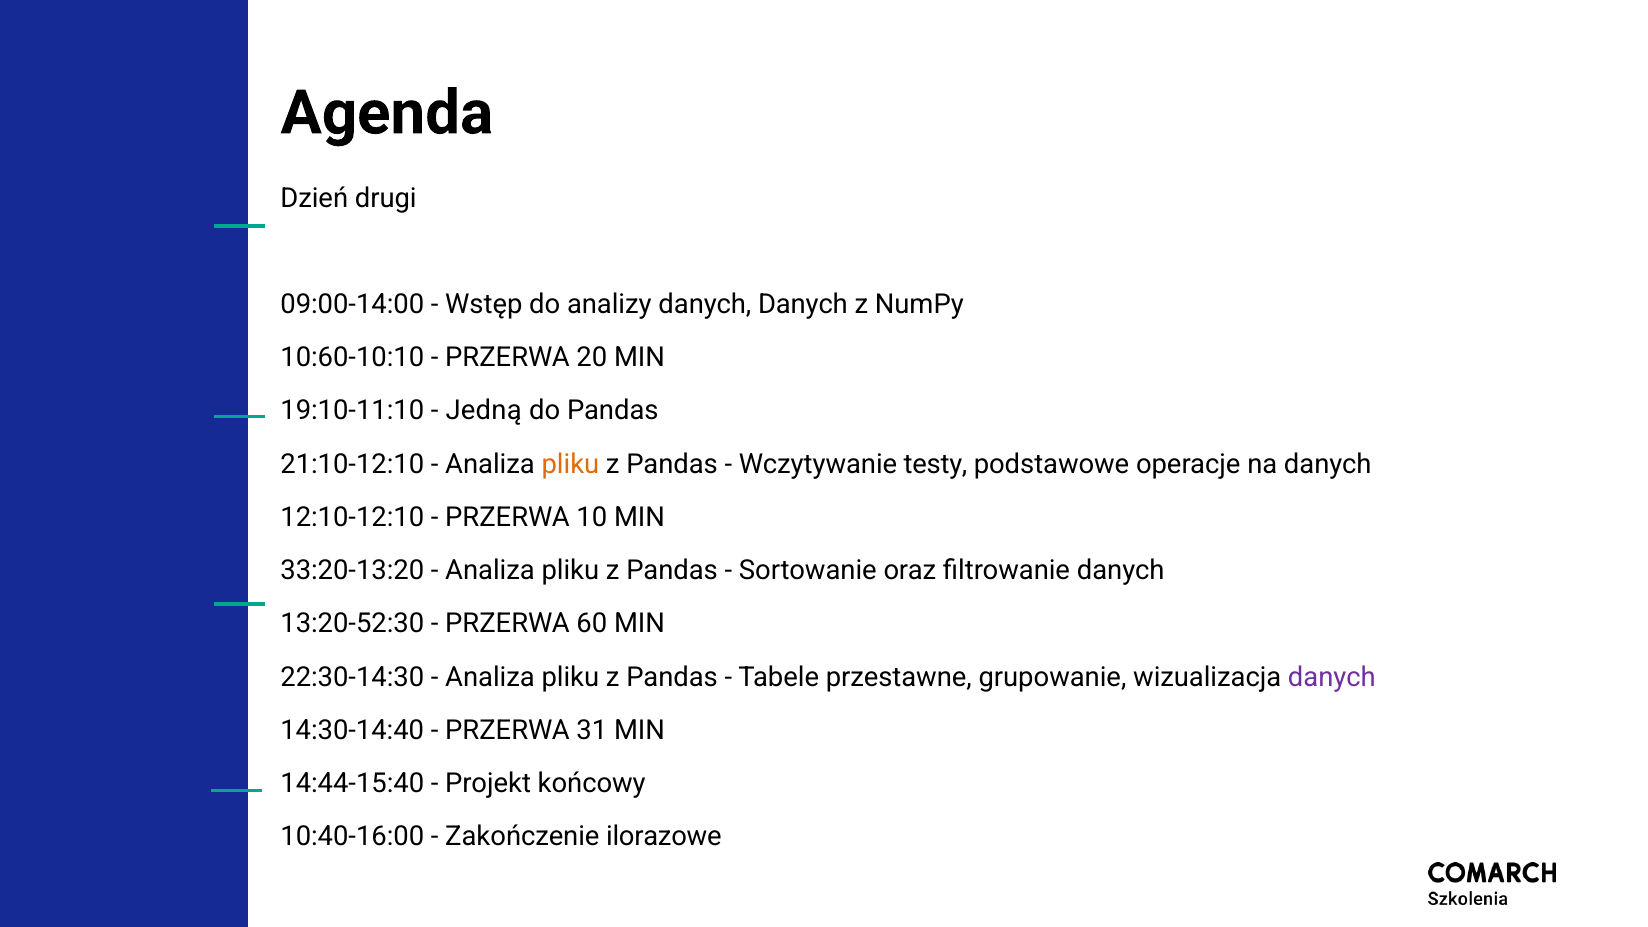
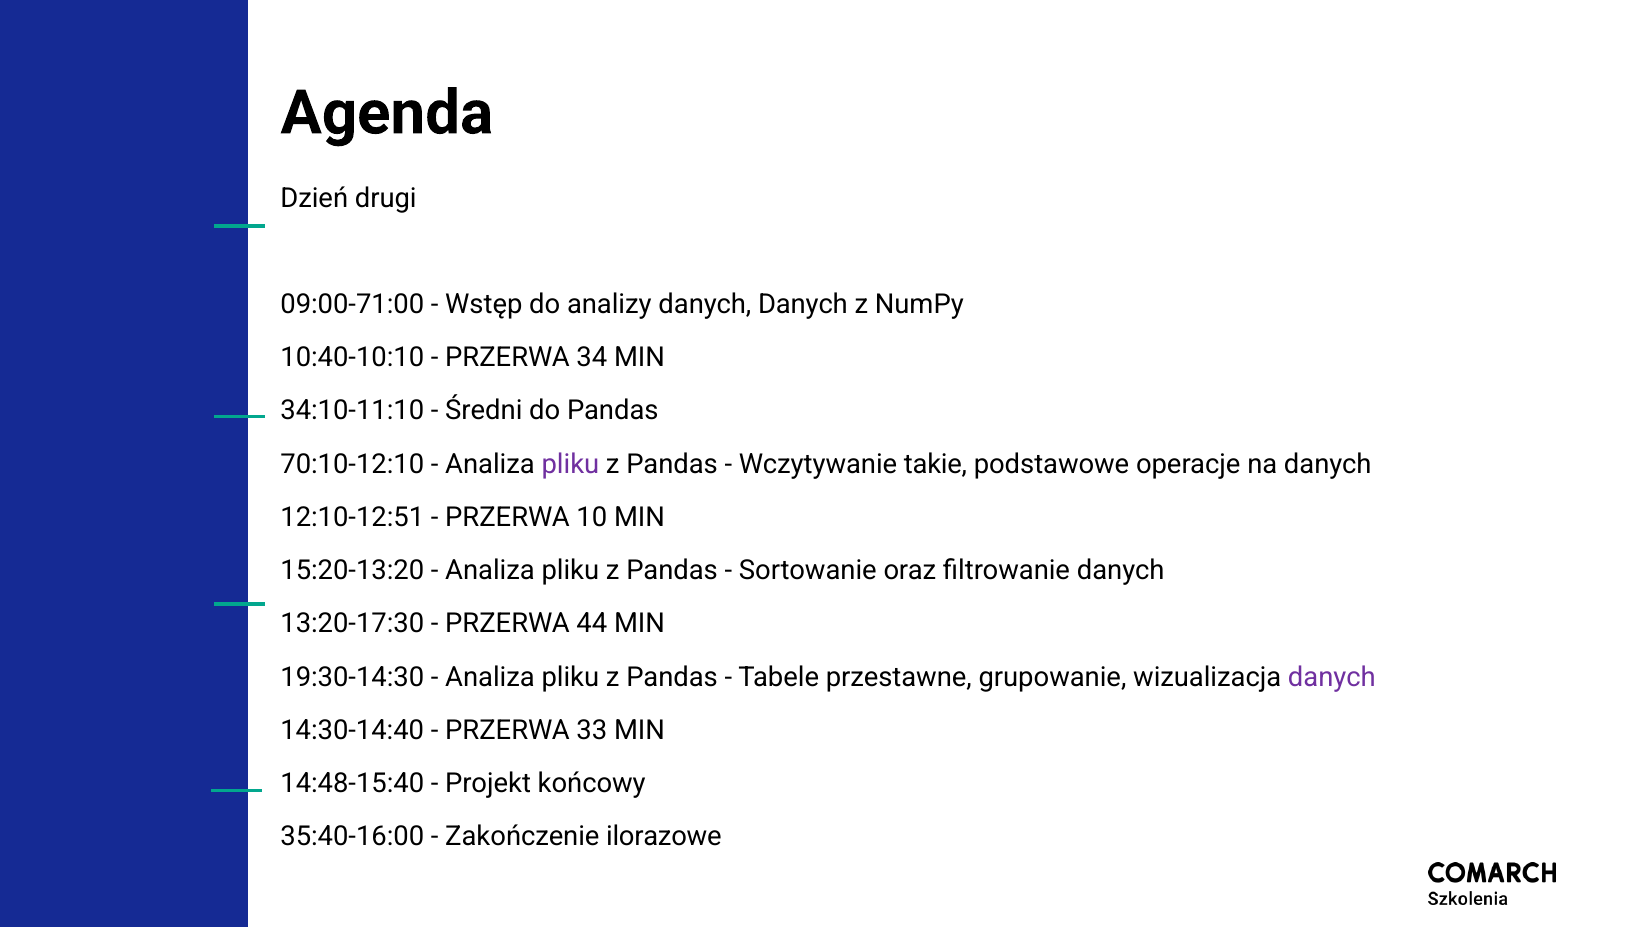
09:00-14:00: 09:00-14:00 -> 09:00-71:00
10:60-10:10: 10:60-10:10 -> 10:40-10:10
20: 20 -> 34
19:10-11:10: 19:10-11:10 -> 34:10-11:10
Jedną: Jedną -> Średni
21:10-12:10: 21:10-12:10 -> 70:10-12:10
pliku at (570, 464) colour: orange -> purple
testy: testy -> takie
12:10-12:10: 12:10-12:10 -> 12:10-12:51
33:20-13:20: 33:20-13:20 -> 15:20-13:20
13:20-52:30: 13:20-52:30 -> 13:20-17:30
60: 60 -> 44
22:30-14:30: 22:30-14:30 -> 19:30-14:30
31: 31 -> 33
14:44-15:40: 14:44-15:40 -> 14:48-15:40
10:40-16:00: 10:40-16:00 -> 35:40-16:00
